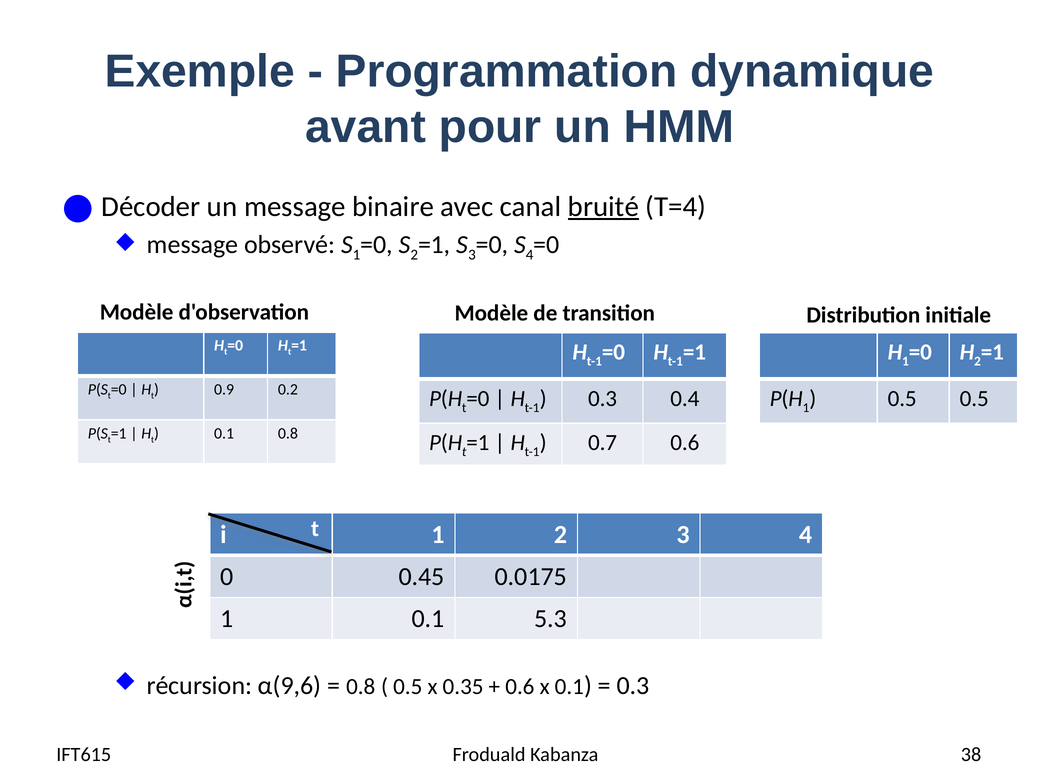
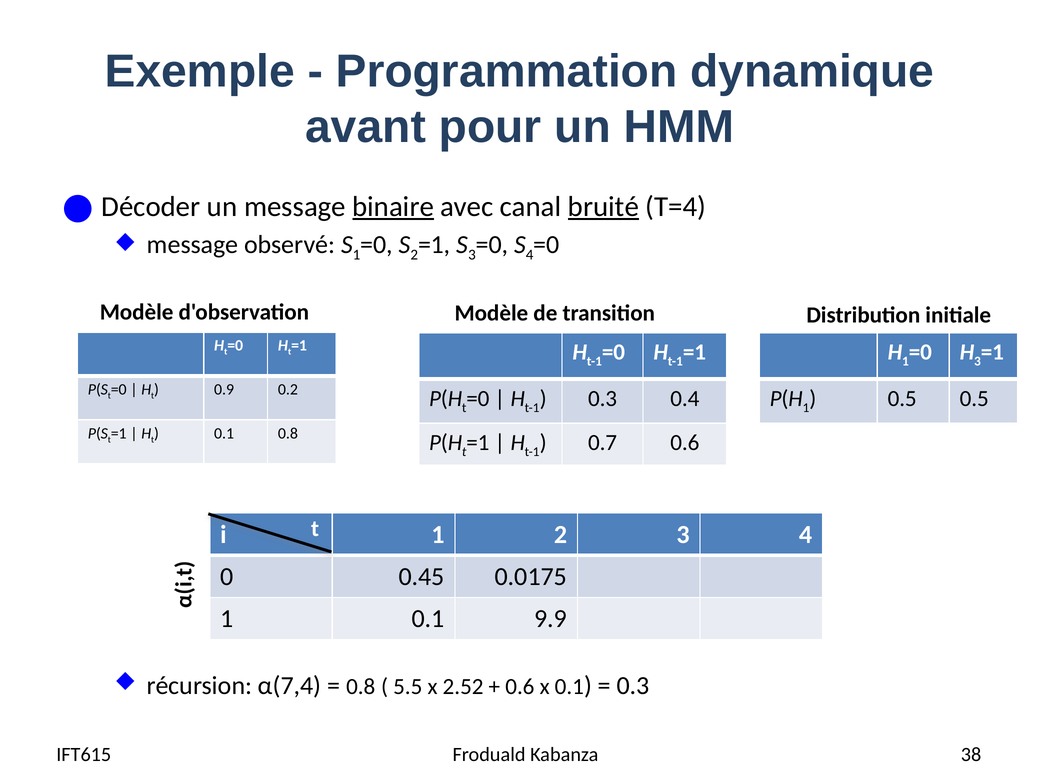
binaire underline: none -> present
2 at (977, 361): 2 -> 3
5.3: 5.3 -> 9.9
α(9,6: α(9,6 -> α(7,4
0.5 at (408, 687): 0.5 -> 5.5
0.35: 0.35 -> 2.52
